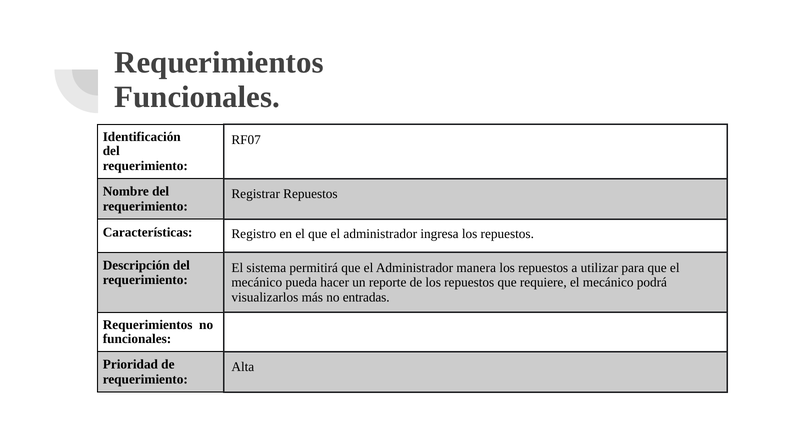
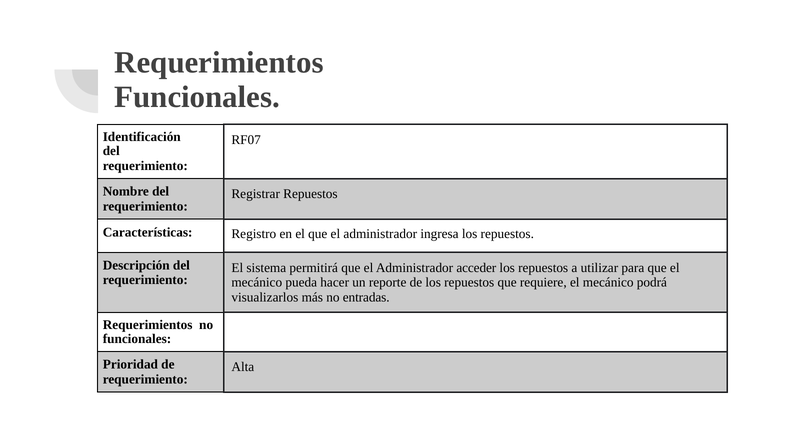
manera: manera -> acceder
